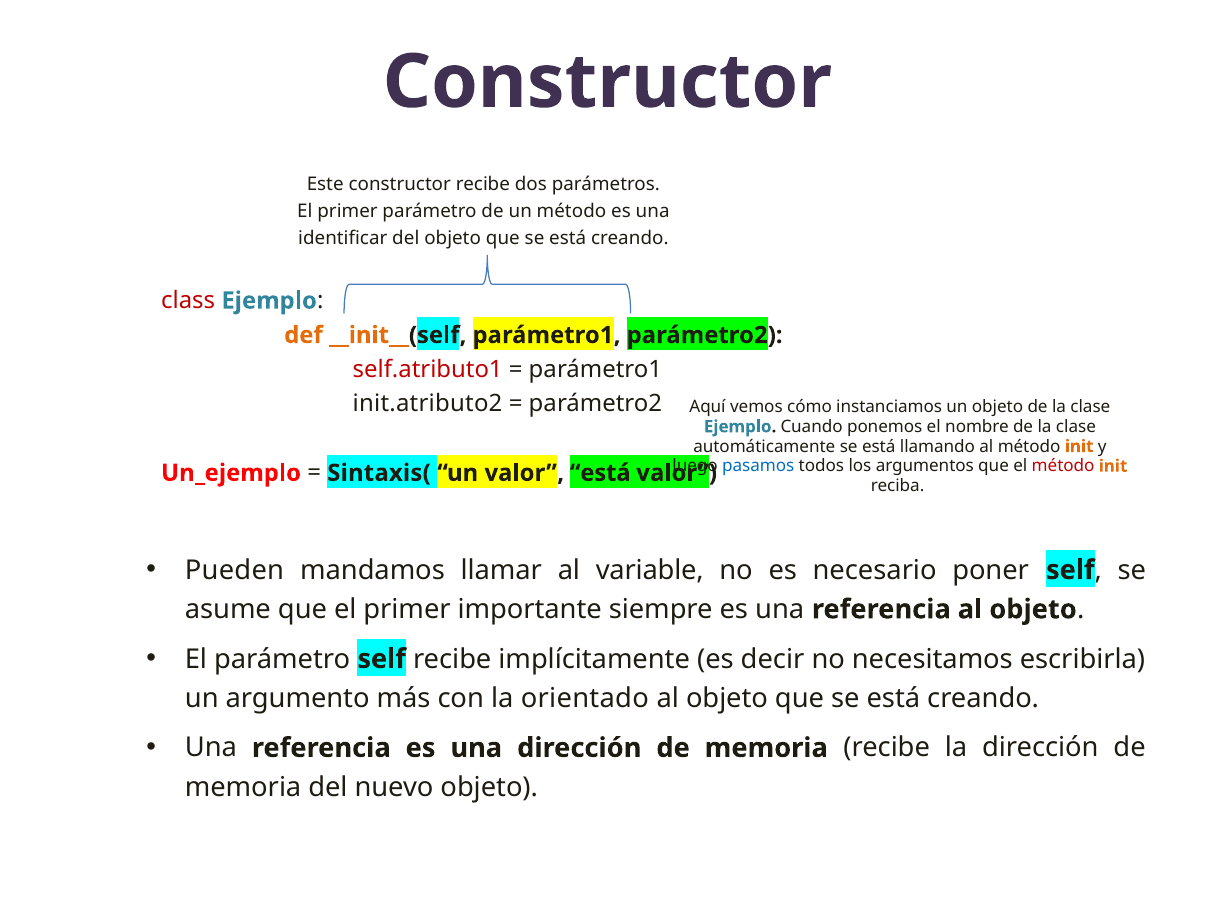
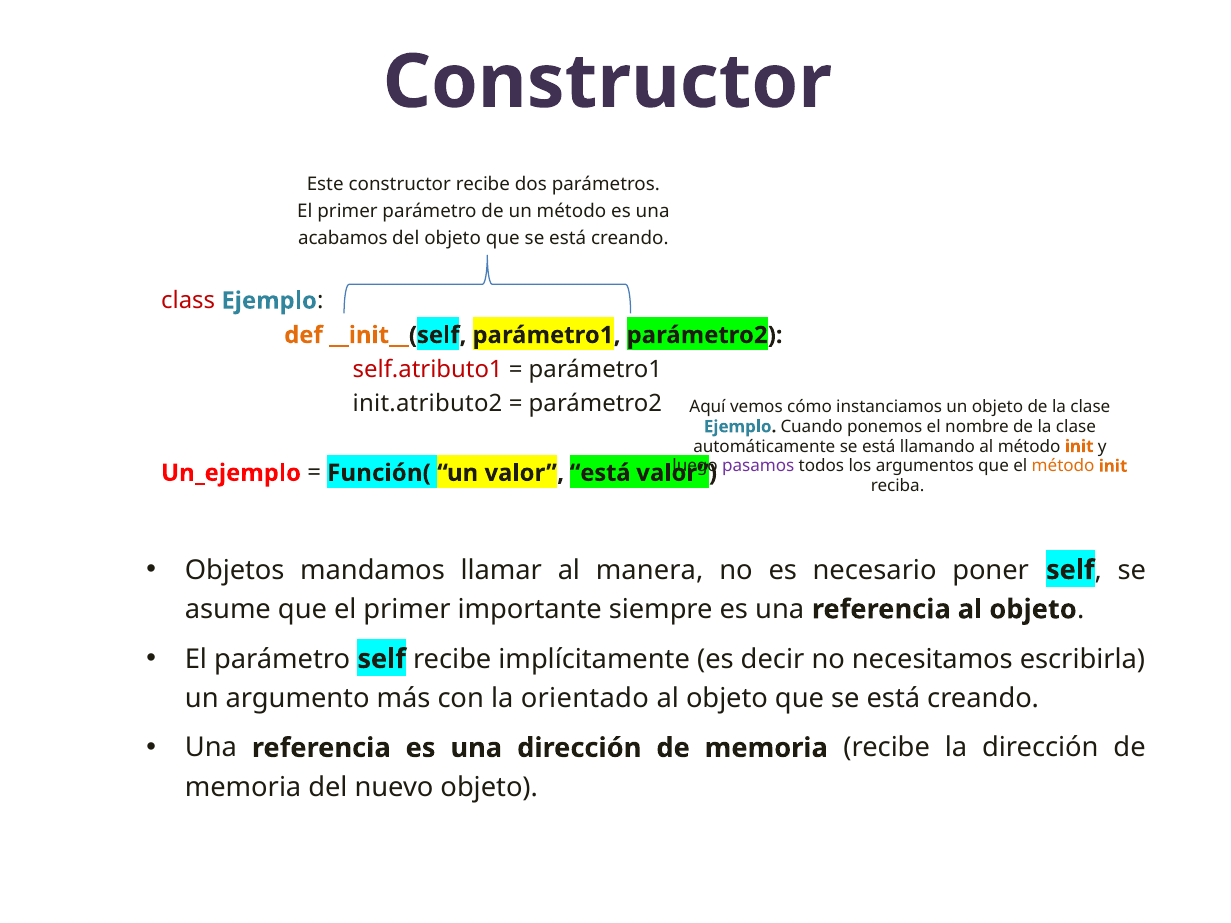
identificar: identificar -> acabamos
pasamos colour: blue -> purple
método at (1063, 466) colour: red -> orange
Sintaxis(: Sintaxis( -> Función(
Pueden: Pueden -> Objetos
variable: variable -> manera
